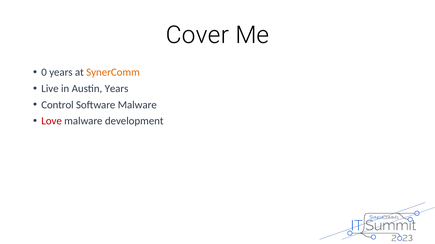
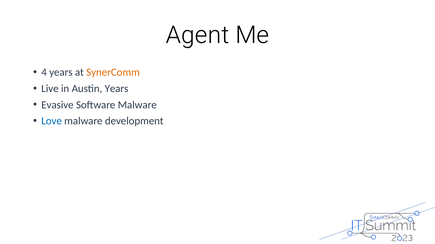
Cover: Cover -> Agent
0: 0 -> 4
Control: Control -> Evasive
Love colour: red -> blue
